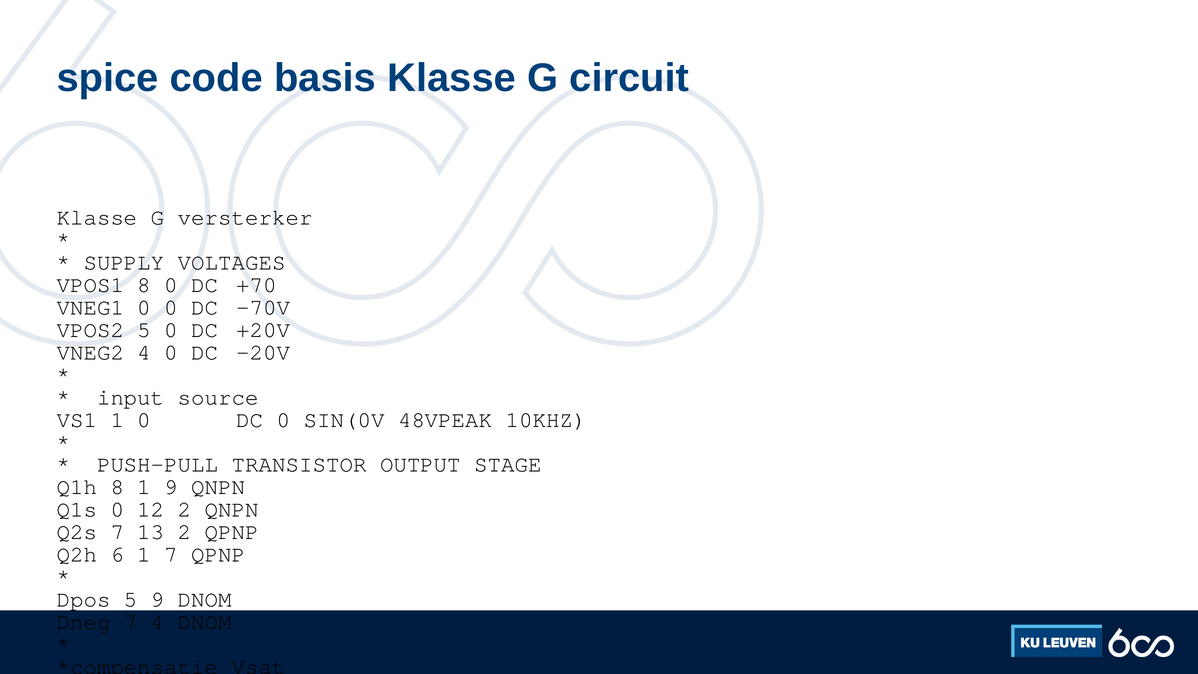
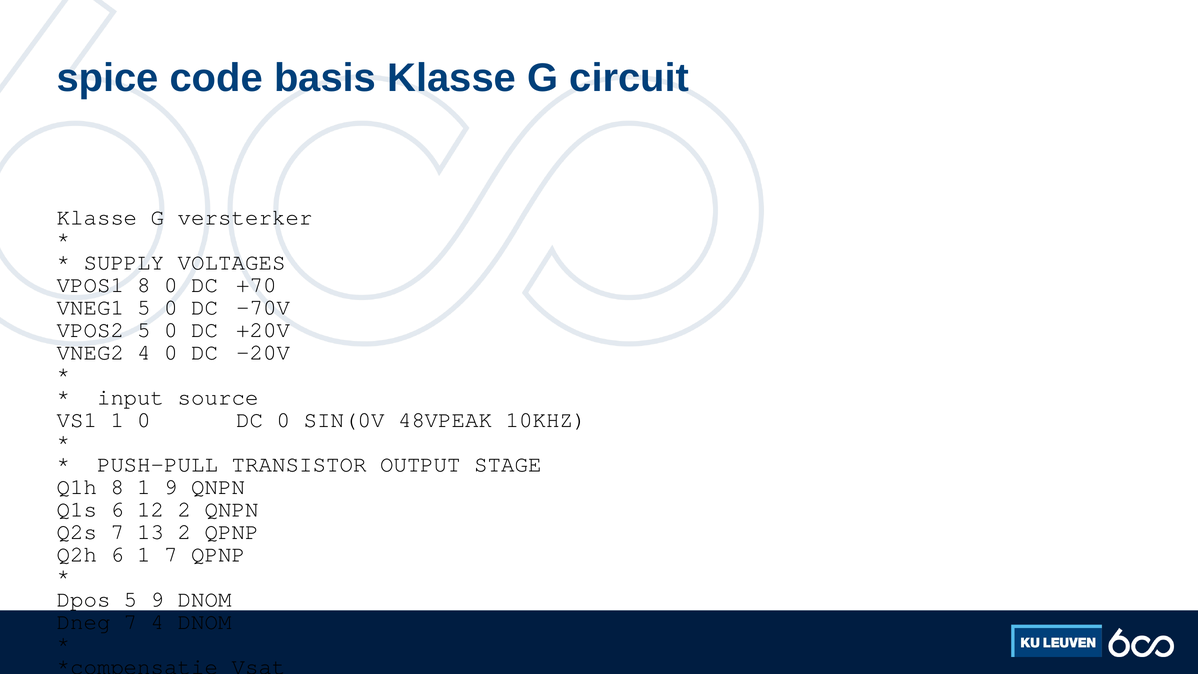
VNEG1 0: 0 -> 5
Q1s 0: 0 -> 6
